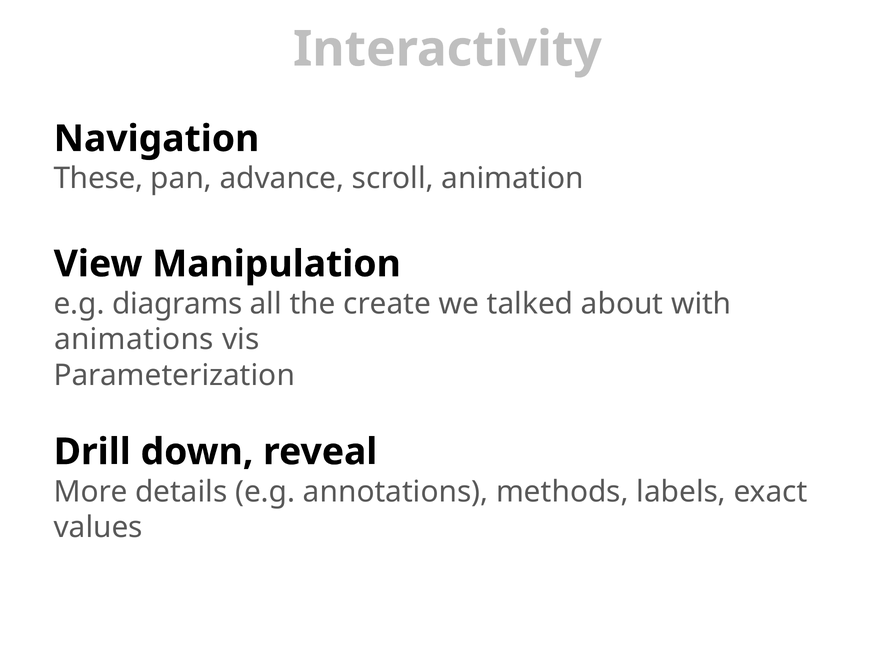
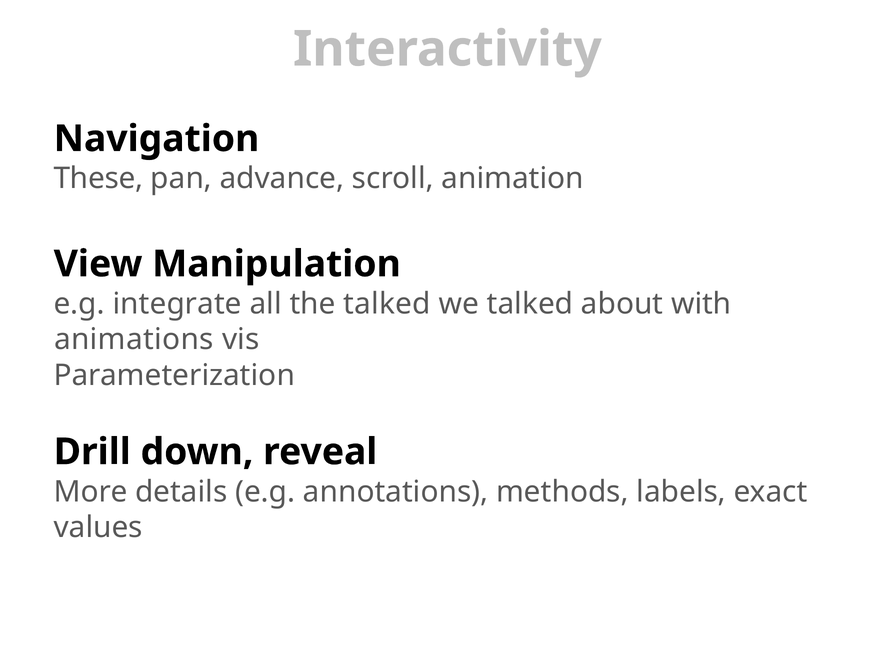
diagrams: diagrams -> integrate
the create: create -> talked
